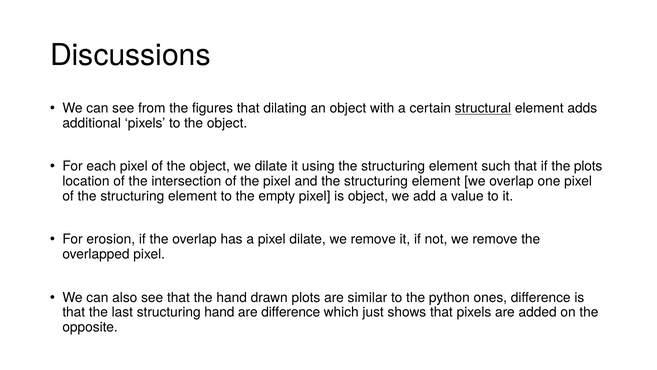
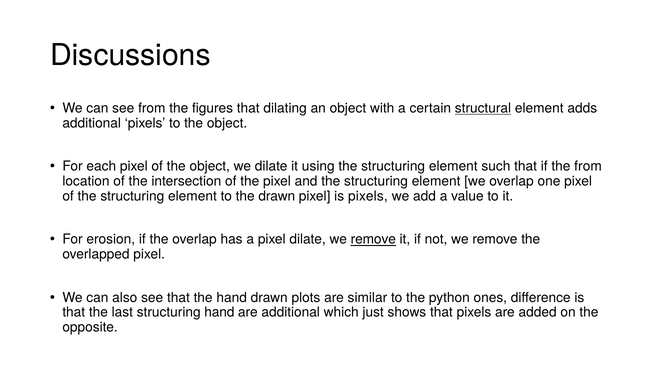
the plots: plots -> from
the empty: empty -> drawn
is object: object -> pixels
remove at (373, 239) underline: none -> present
are difference: difference -> additional
